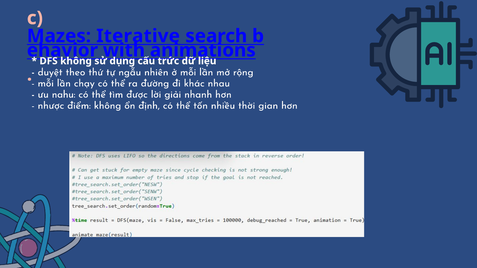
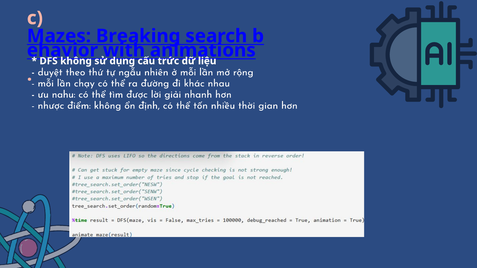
Iterative: Iterative -> Breaking
